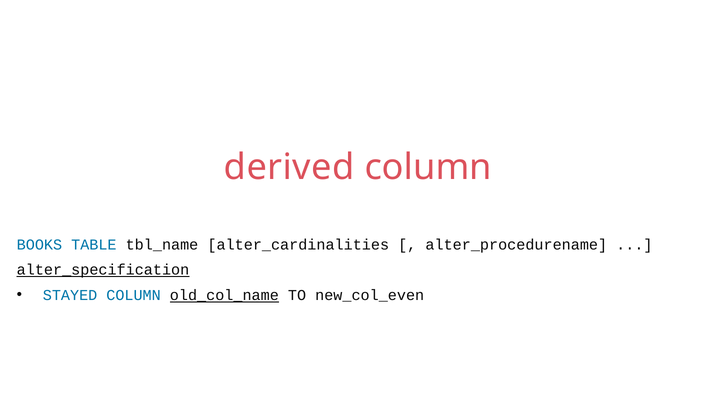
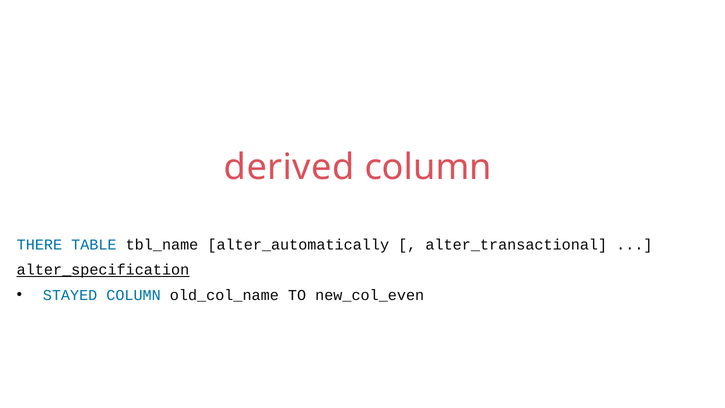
BOOKS: BOOKS -> THERE
alter_cardinalities: alter_cardinalities -> alter_automatically
alter_procedurename: alter_procedurename -> alter_transactional
old_col_name underline: present -> none
